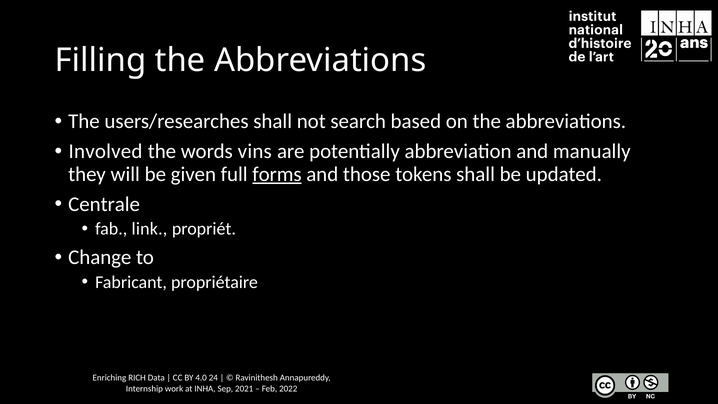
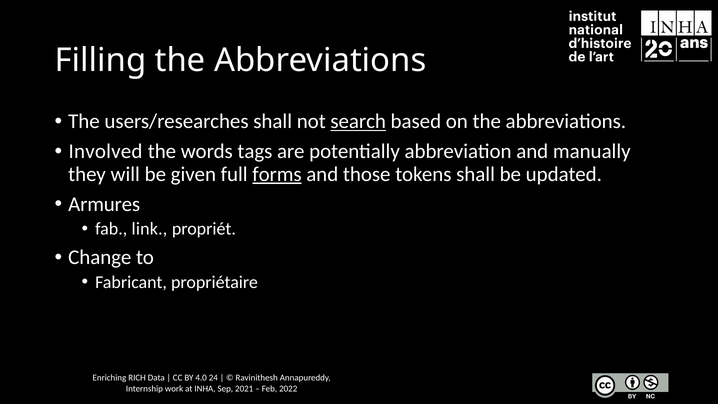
search underline: none -> present
vins: vins -> tags
Centrale: Centrale -> Armures
